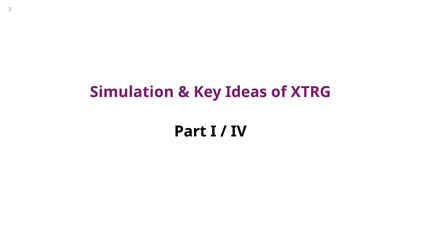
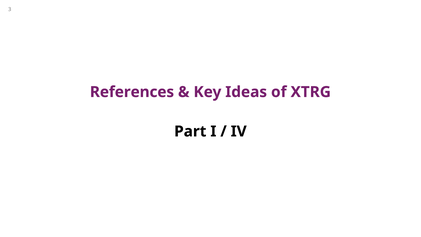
Simulation: Simulation -> References
